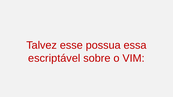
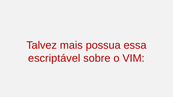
esse: esse -> mais
